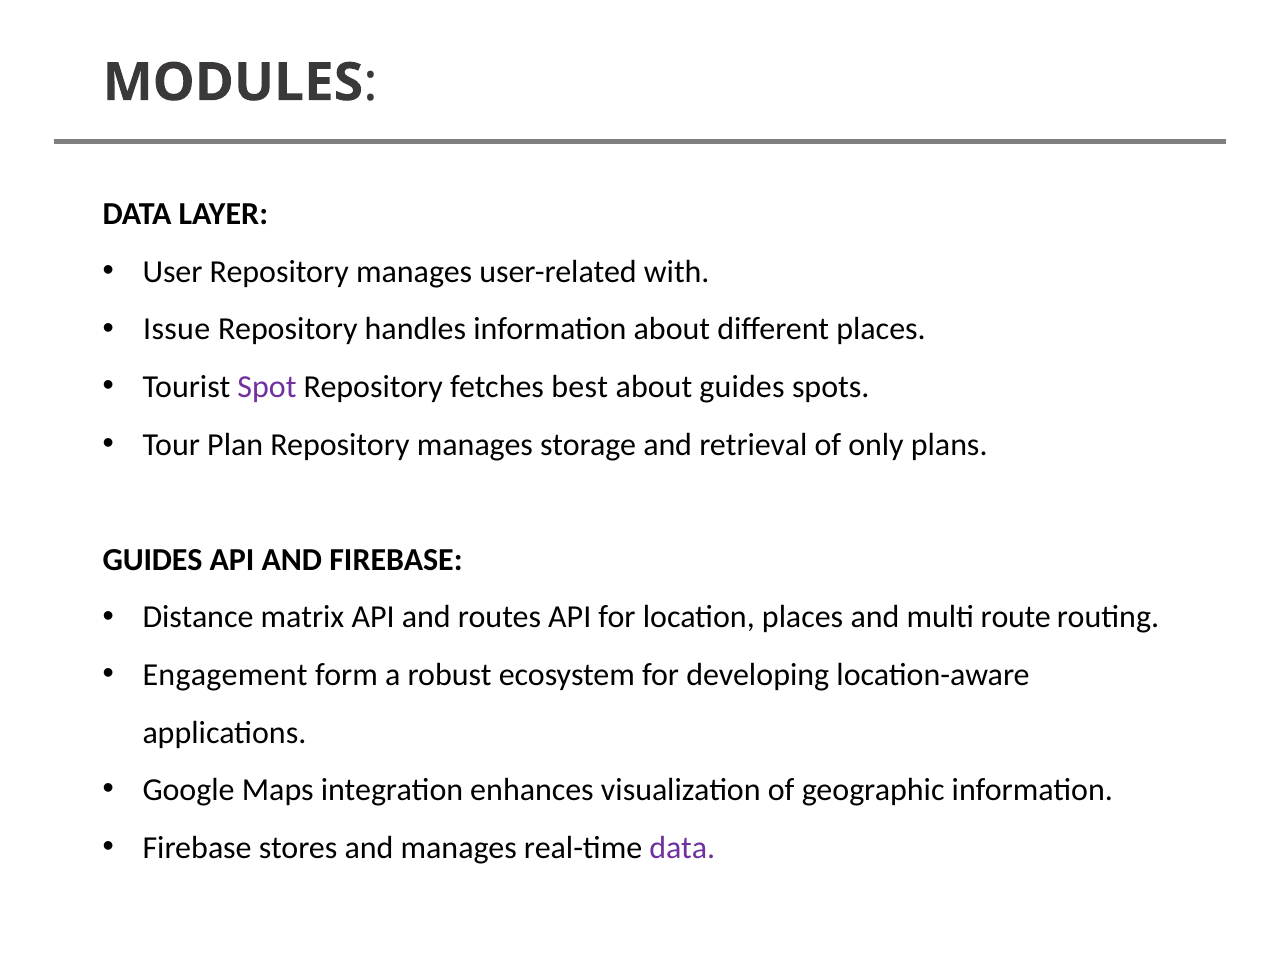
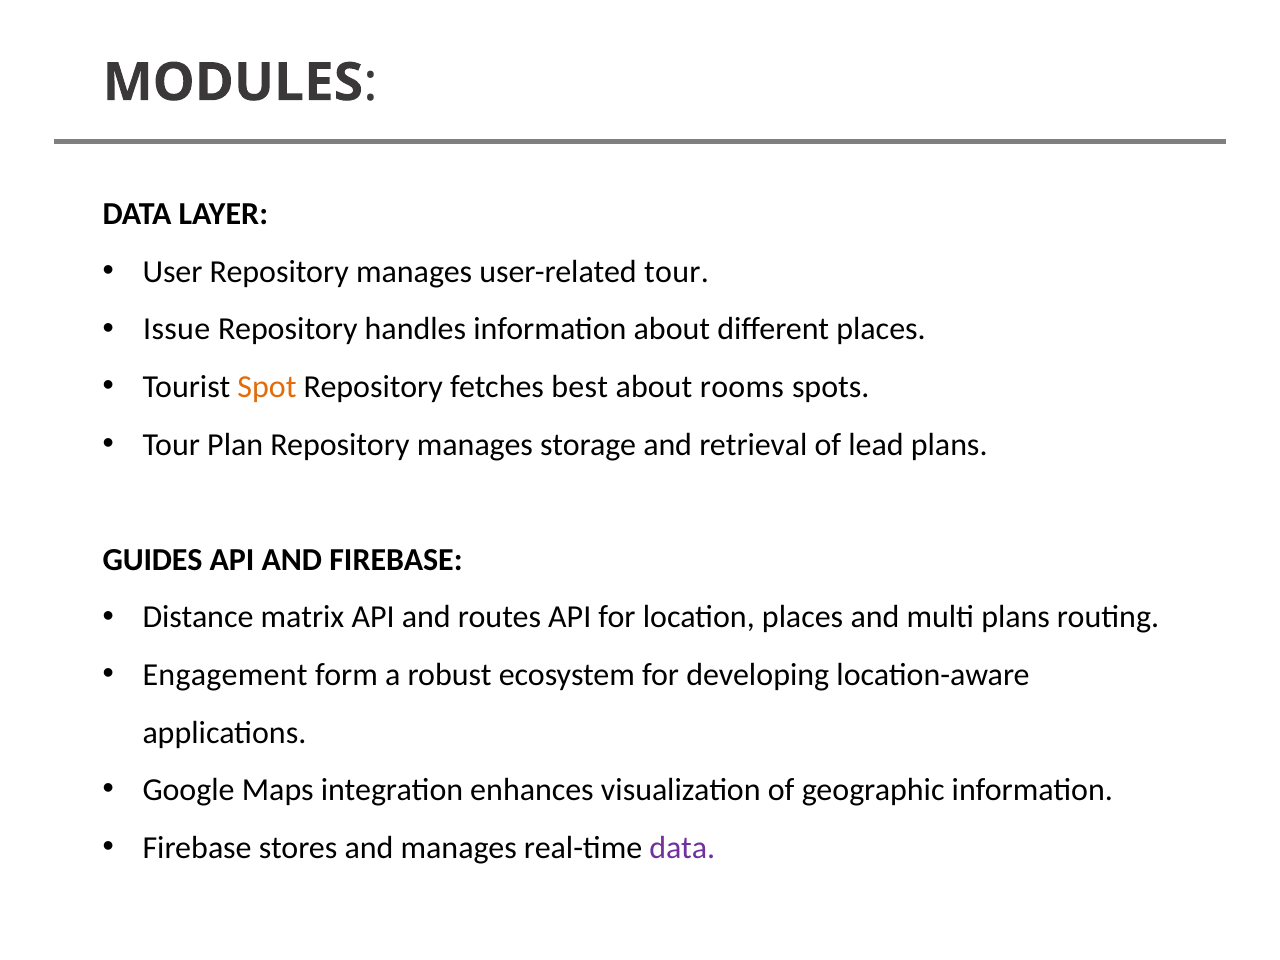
user-related with: with -> tour
Spot colour: purple -> orange
about guides: guides -> rooms
only: only -> lead
multi route: route -> plans
